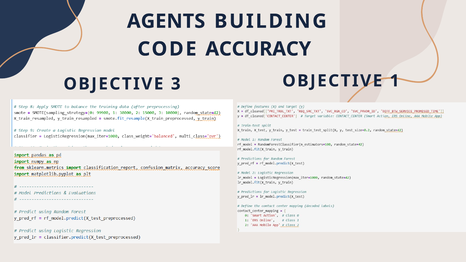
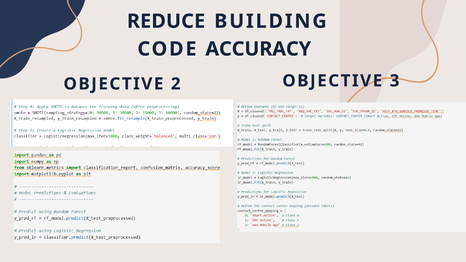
AGENTS: AGENTS -> REDUCE
3: 3 -> 2
1: 1 -> 3
